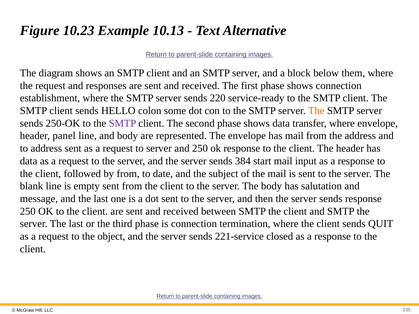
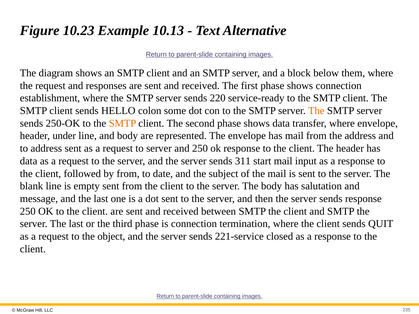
SMTP at (122, 123) colour: purple -> orange
panel: panel -> under
384: 384 -> 311
